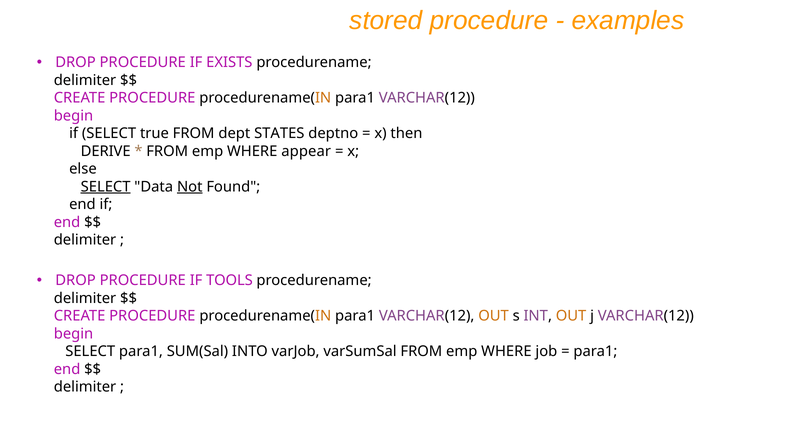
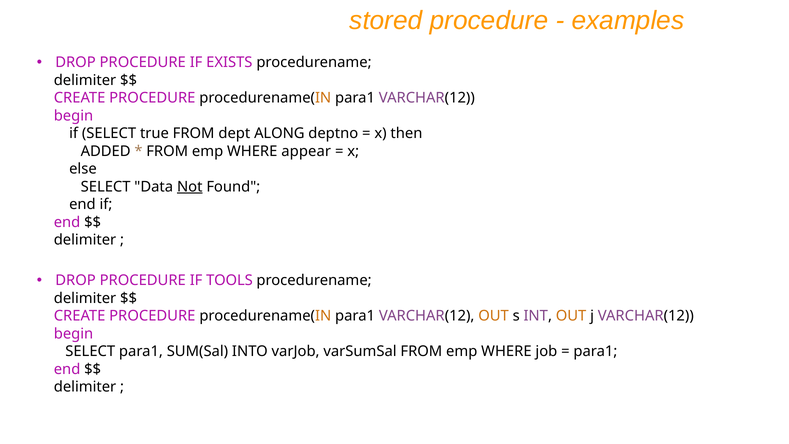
STATES: STATES -> ALONG
DERIVE: DERIVE -> ADDED
SELECT at (106, 187) underline: present -> none
